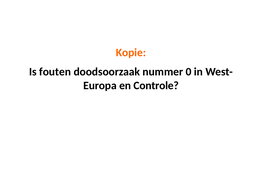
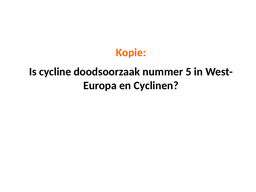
fouten: fouten -> cycline
0: 0 -> 5
Controle: Controle -> Cyclinen
